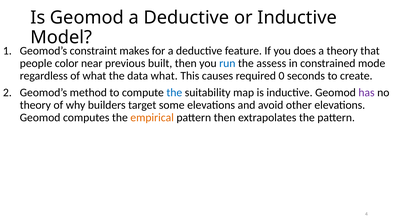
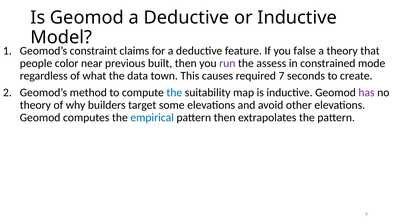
makes: makes -> claims
does: does -> false
run colour: blue -> purple
data what: what -> town
0: 0 -> 7
empirical colour: orange -> blue
